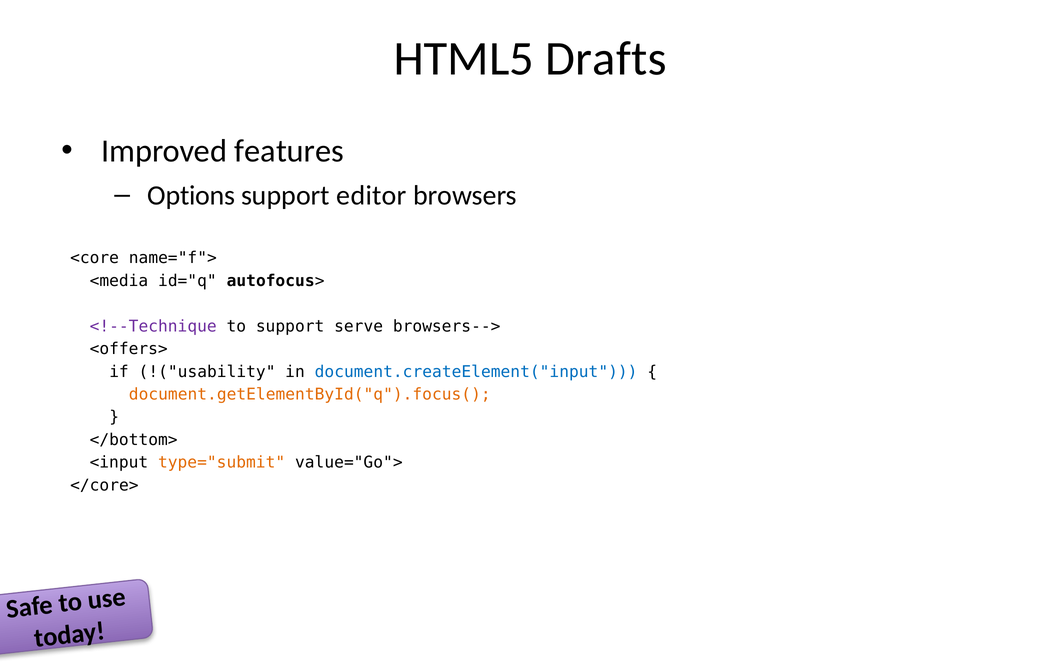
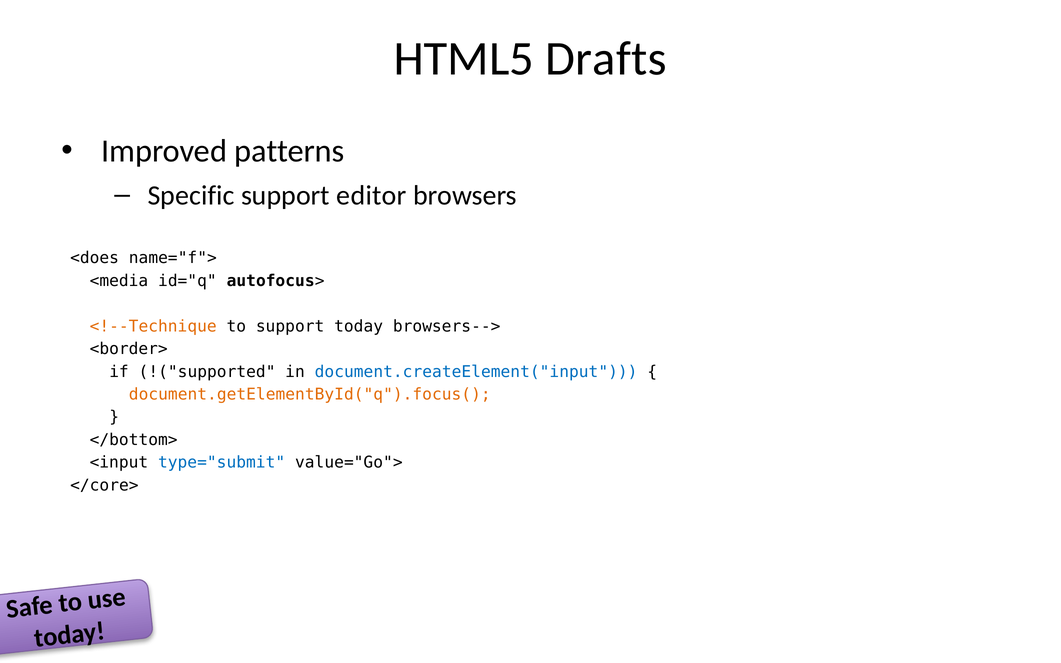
features: features -> patterns
Options: Options -> Specific
<core: <core -> <does
<!--Technique colour: purple -> orange
support serve: serve -> today
<offers>: <offers> -> <border>
!("usability: !("usability -> !("supported
type="submit colour: orange -> blue
